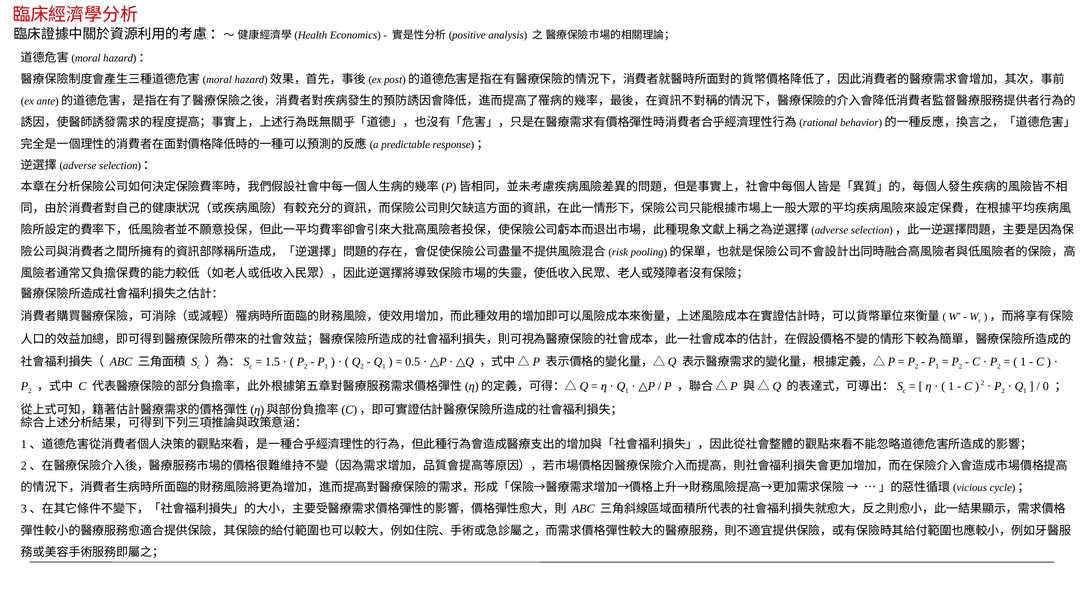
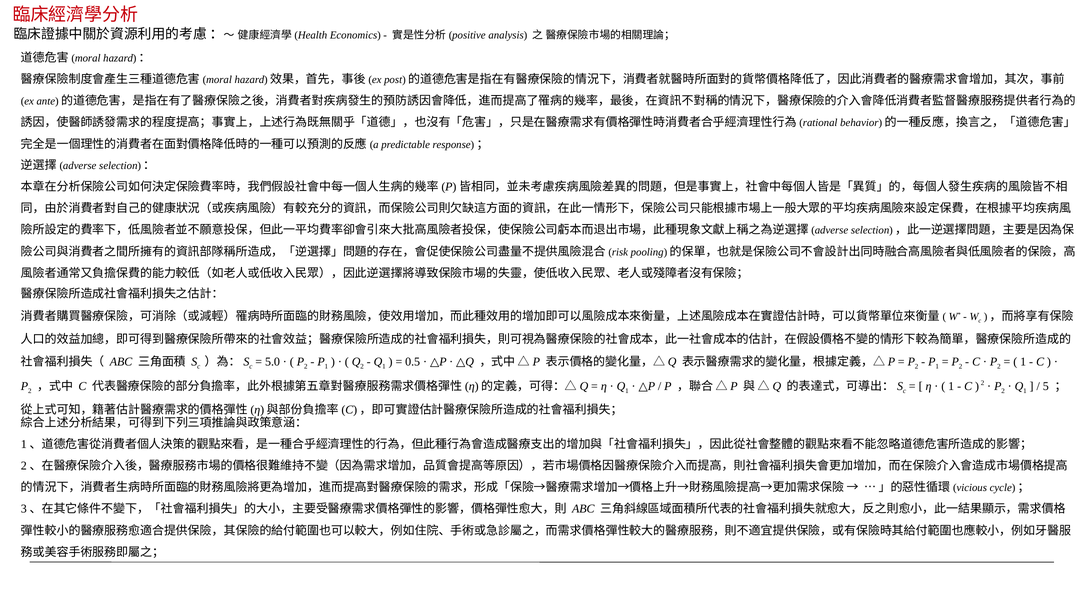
1.5: 1.5 -> 5.0
0: 0 -> 5
